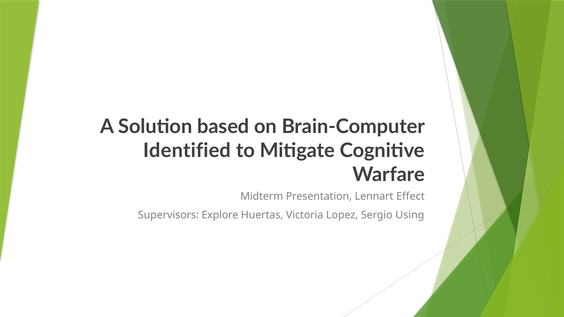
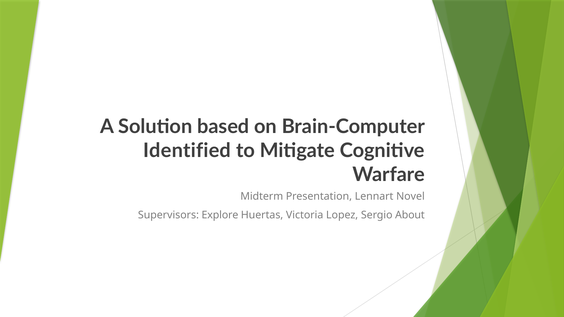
Effect: Effect -> Novel
Using: Using -> About
